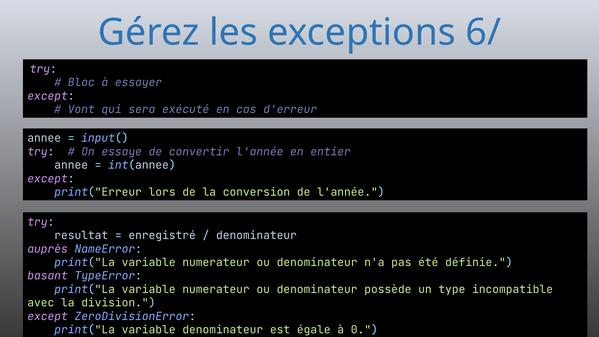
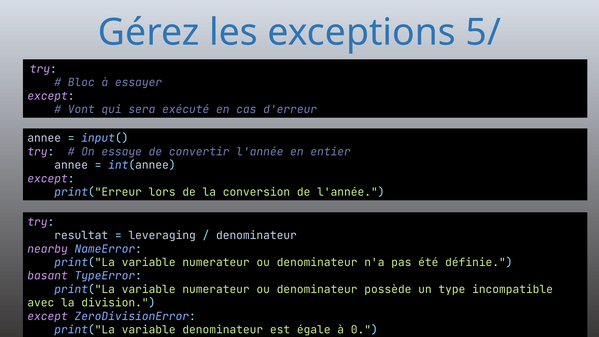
6/: 6/ -> 5/
enregistré: enregistré -> leveraging
auprès: auprès -> nearby
